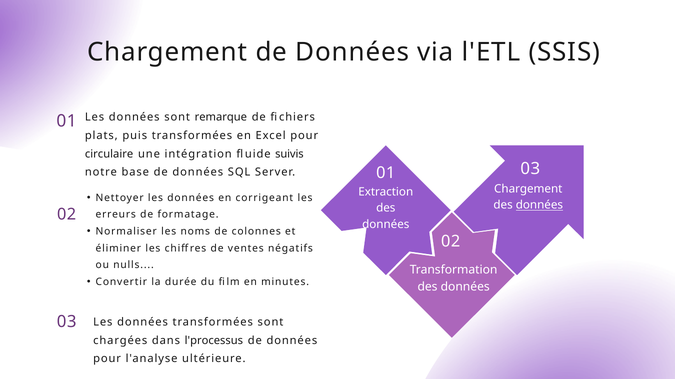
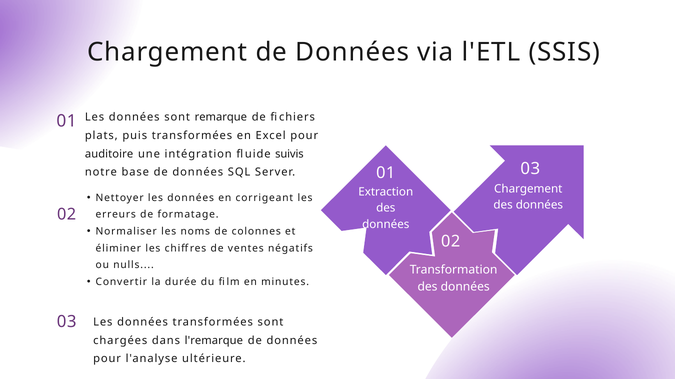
circulaire: circulaire -> auditoire
données at (539, 206) underline: present -> none
l'processus: l'processus -> l'remarque
